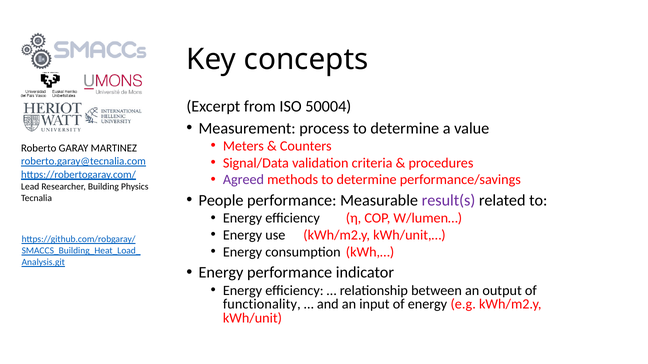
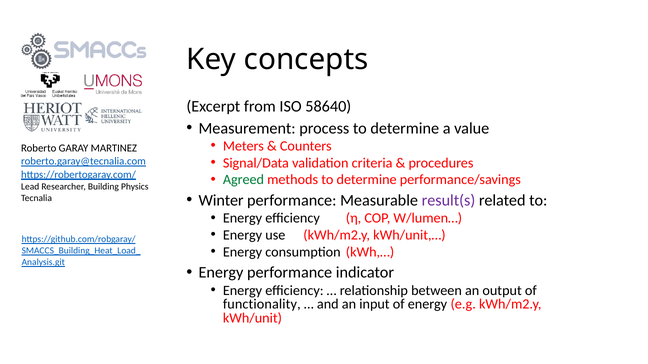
50004: 50004 -> 58640
Agreed colour: purple -> green
People: People -> Winter
